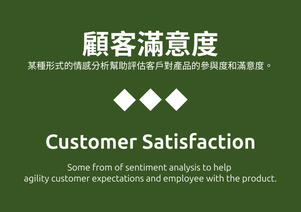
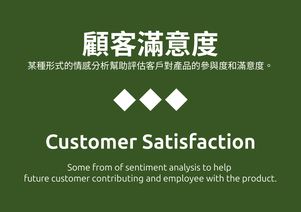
agility: agility -> future
expectations: expectations -> contributing
